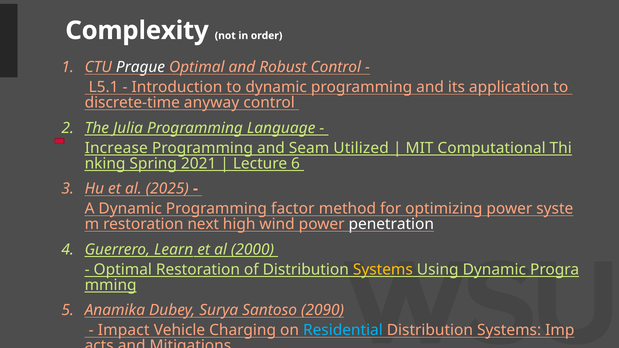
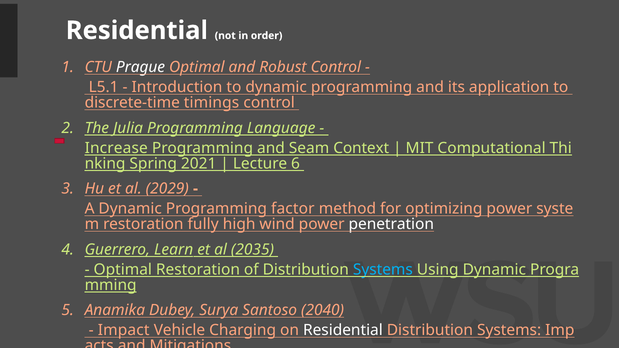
Complexity at (137, 31): Complexity -> Residential
anyway: anyway -> timings
Utilized: Utilized -> Context
2025: 2025 -> 2029
next: next -> fully
2000: 2000 -> 2035
Systems at (383, 270) colour: yellow -> light blue
2090: 2090 -> 2040
Residential at (343, 330) colour: light blue -> white
